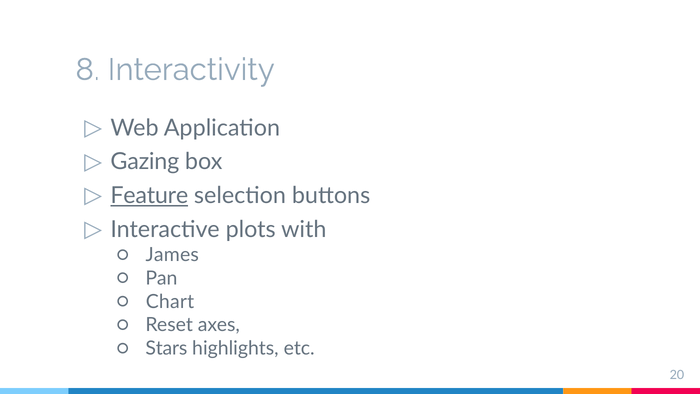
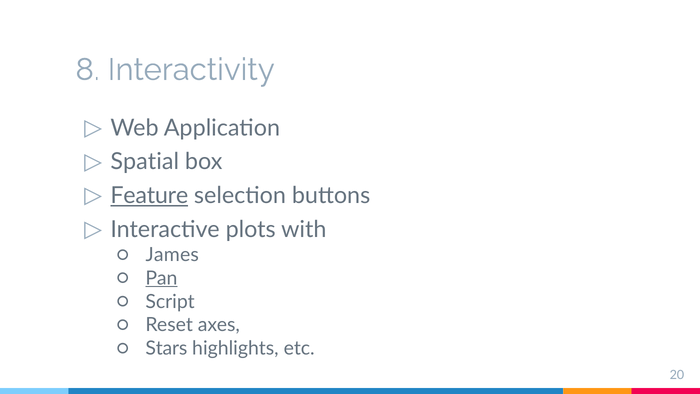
Gazing: Gazing -> Spatial
Pan underline: none -> present
Chart: Chart -> Script
